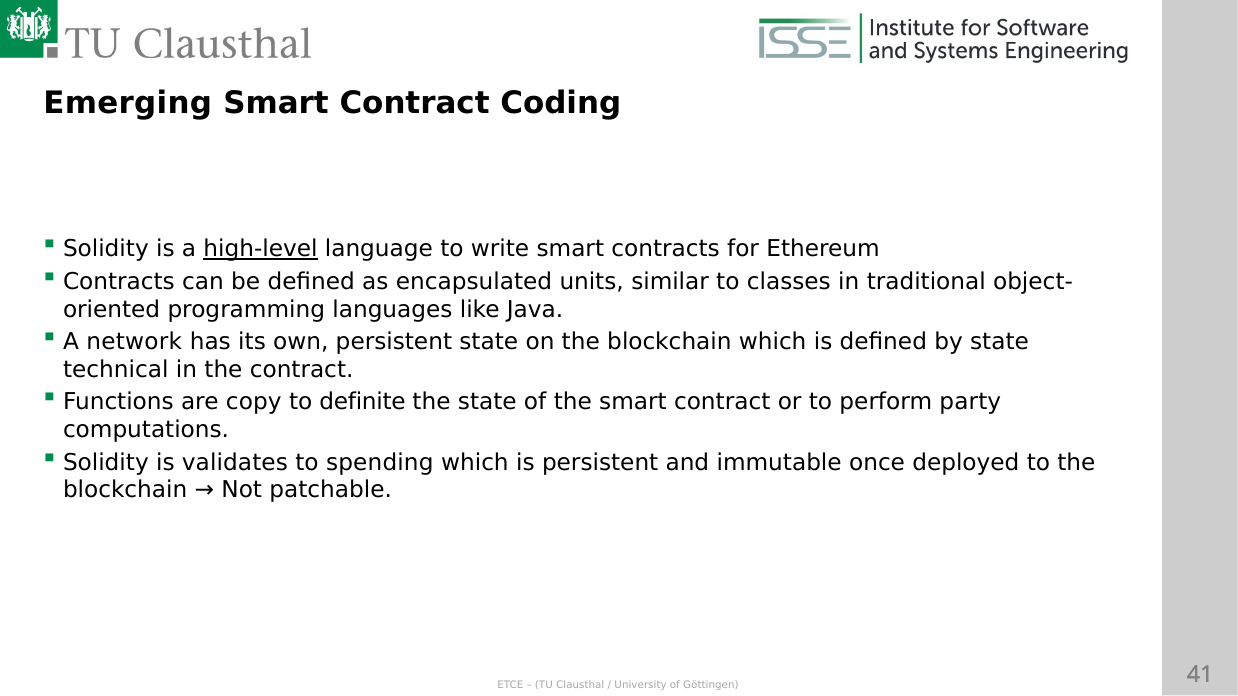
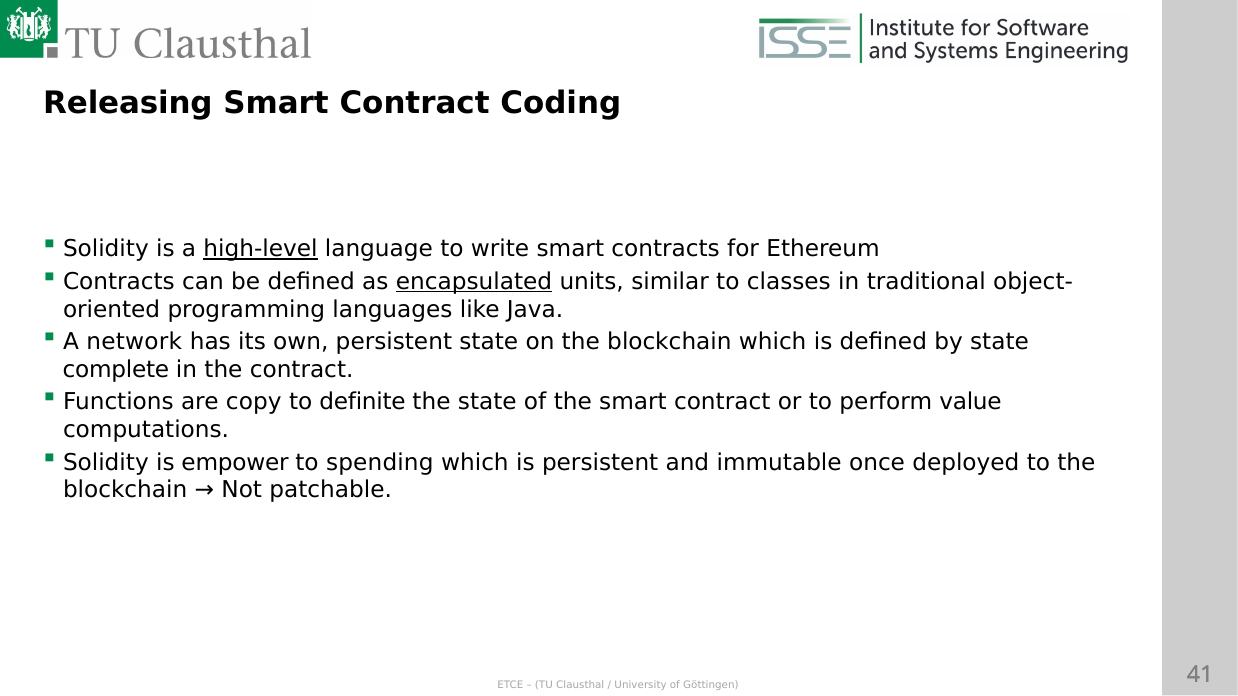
Emerging: Emerging -> Releasing
encapsulated underline: none -> present
technical: technical -> complete
party: party -> value
validates: validates -> empower
